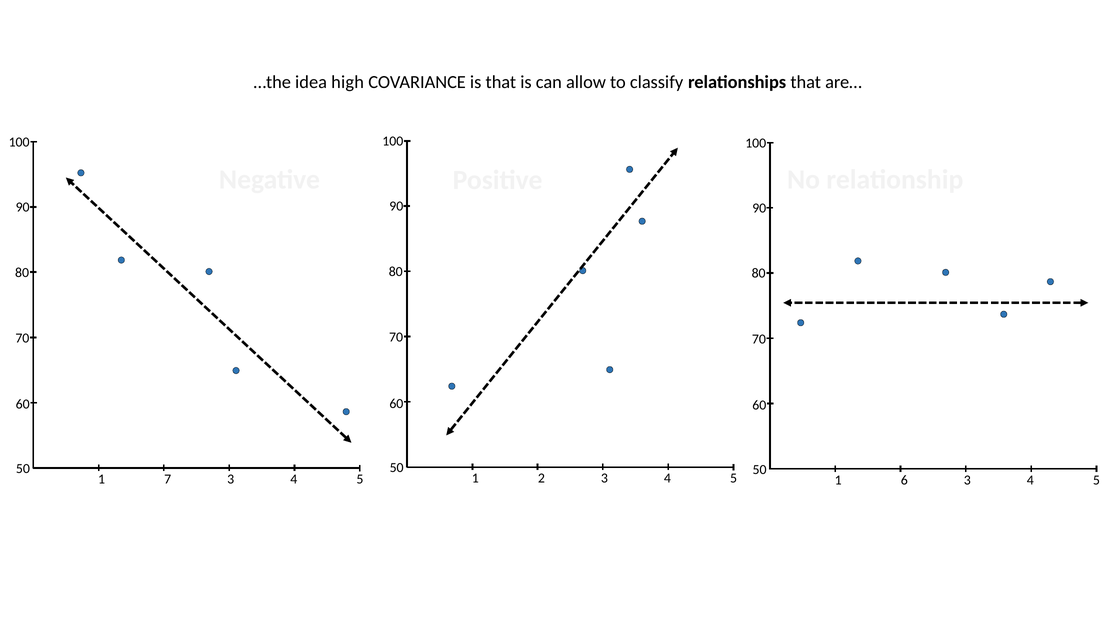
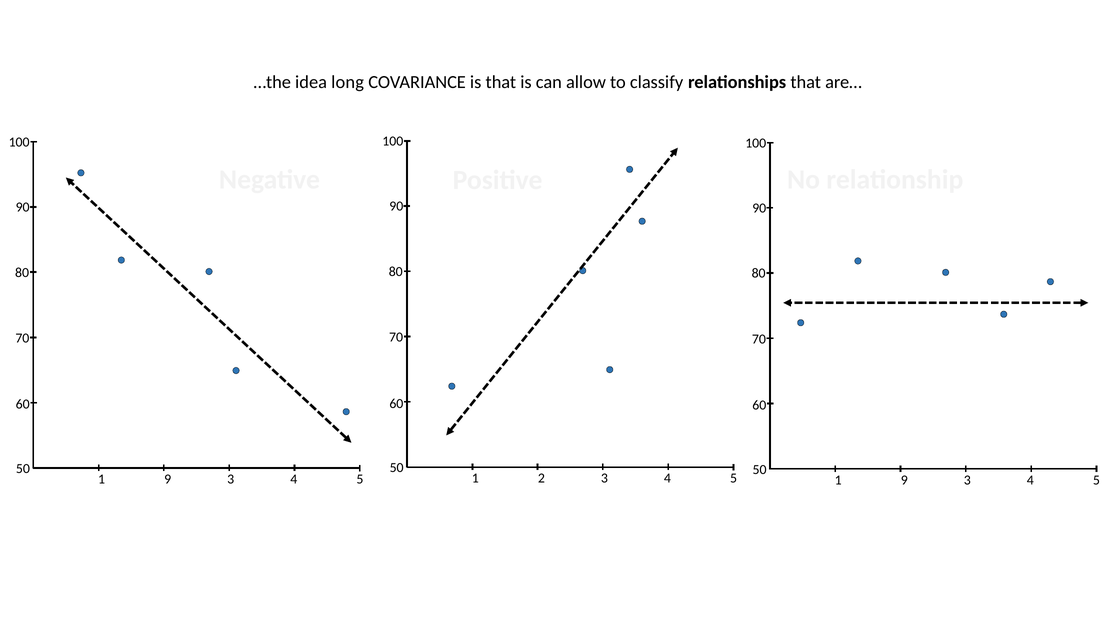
high: high -> long
7 at (168, 479): 7 -> 9
6 at (904, 480): 6 -> 9
